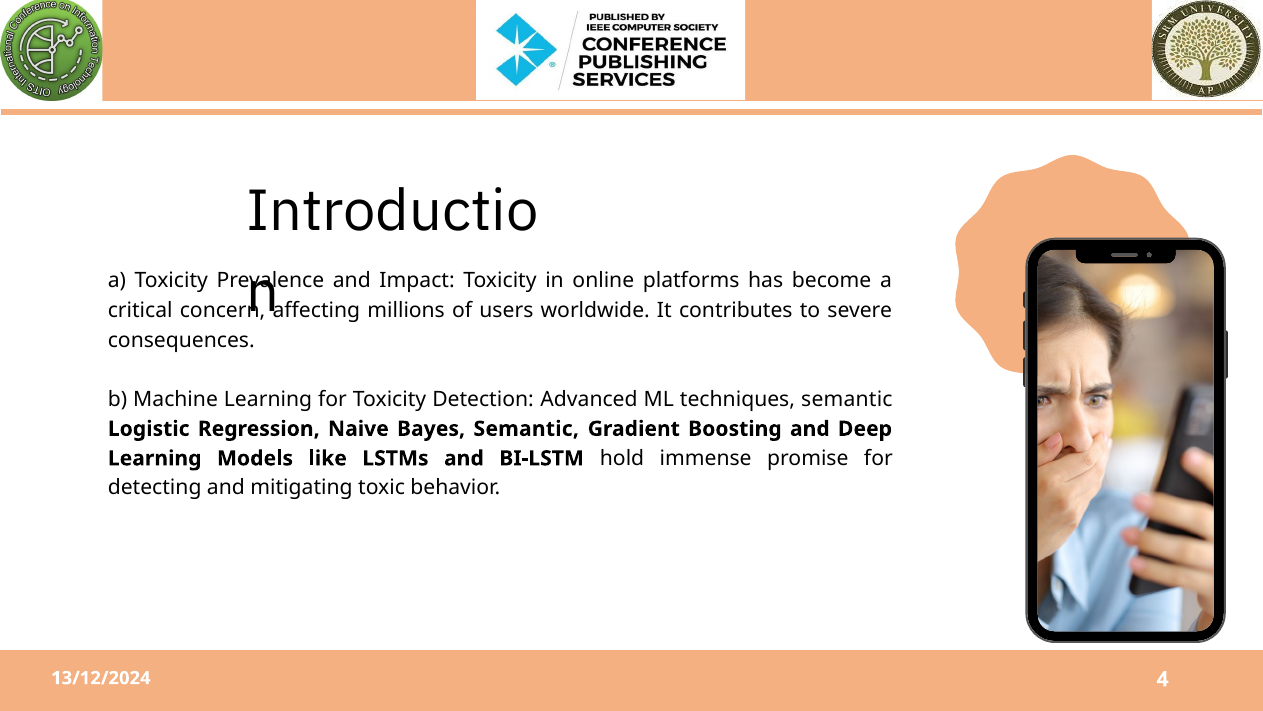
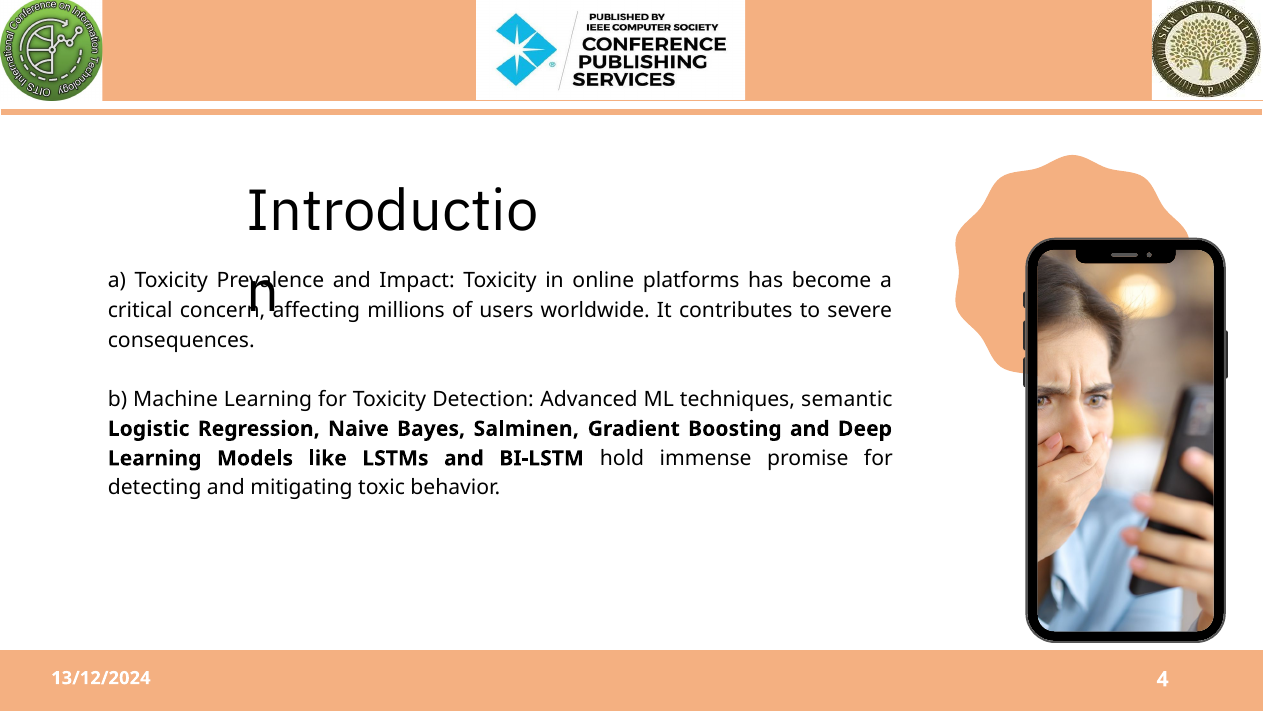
Bayes Semantic: Semantic -> Salminen
